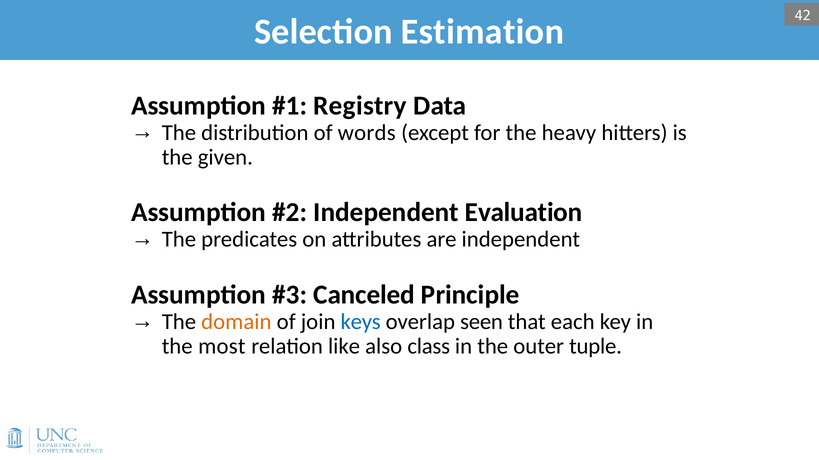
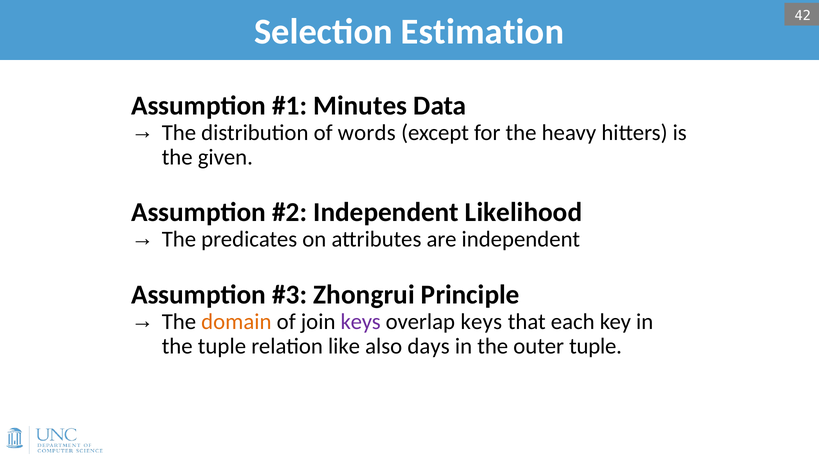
Registry: Registry -> Minutes
Evaluation: Evaluation -> Likelihood
Canceled: Canceled -> Zhongrui
keys at (361, 322) colour: blue -> purple
overlap seen: seen -> keys
the most: most -> tuple
class: class -> days
